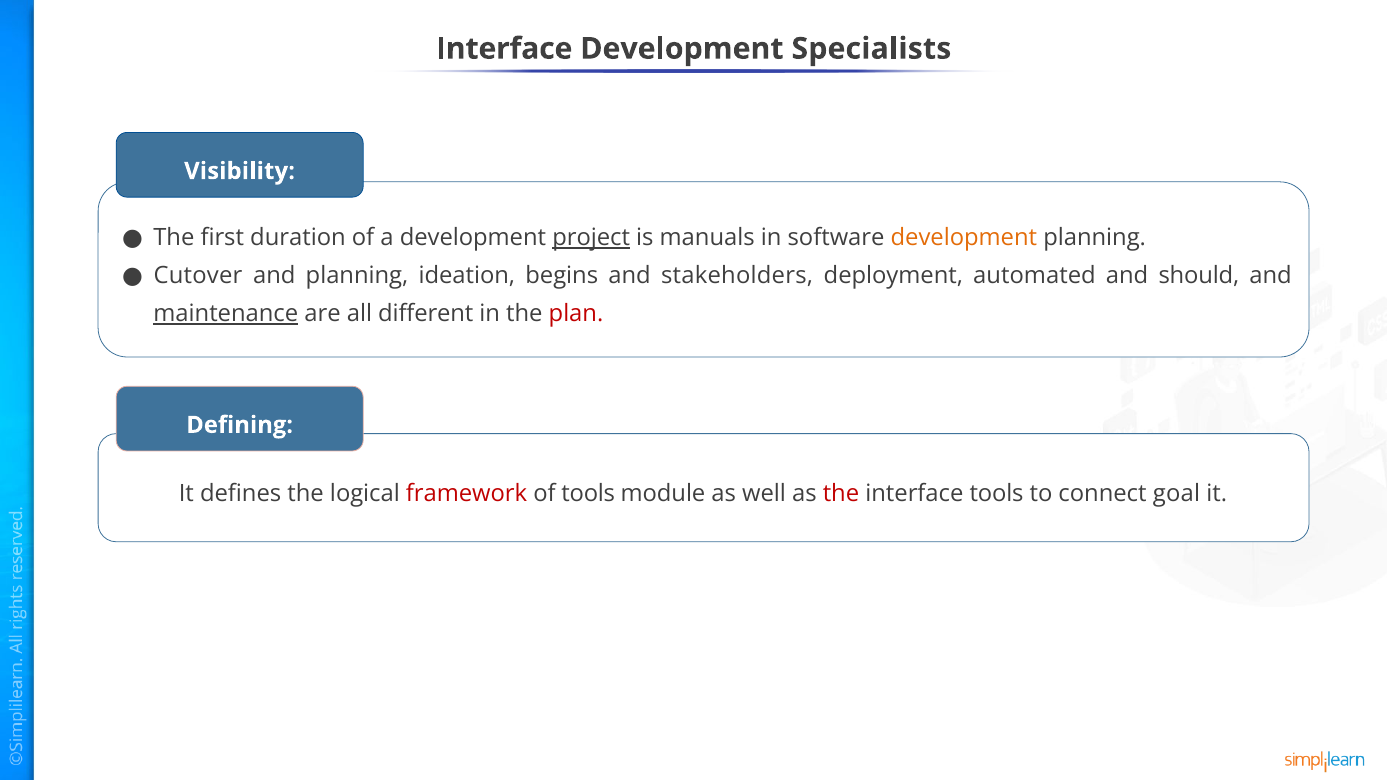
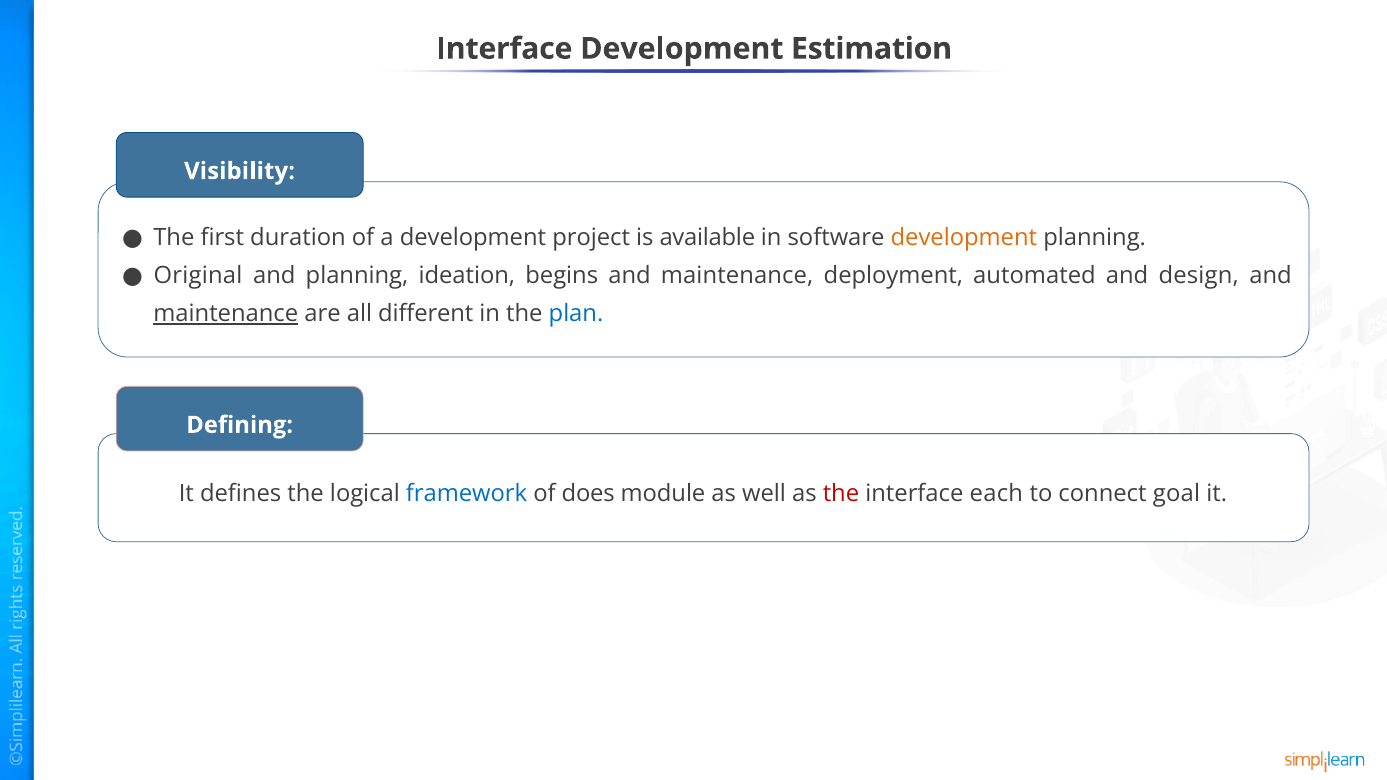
Specialists: Specialists -> Estimation
project underline: present -> none
manuals: manuals -> available
Cutover: Cutover -> Original
stakeholders at (737, 276): stakeholders -> maintenance
should: should -> design
plan colour: red -> blue
framework colour: red -> blue
of tools: tools -> does
interface tools: tools -> each
